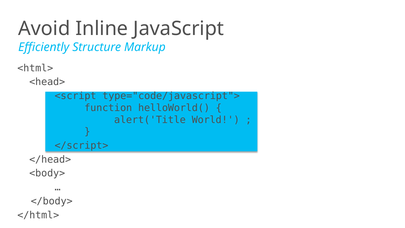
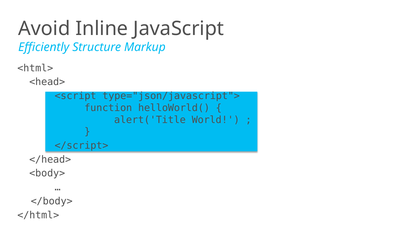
type="code/javascript">: type="code/javascript"> -> type="json/javascript">
